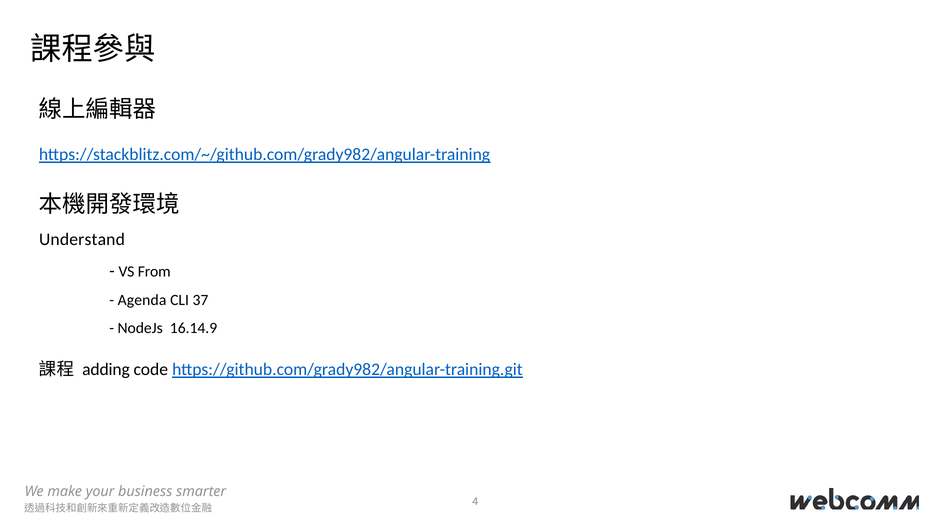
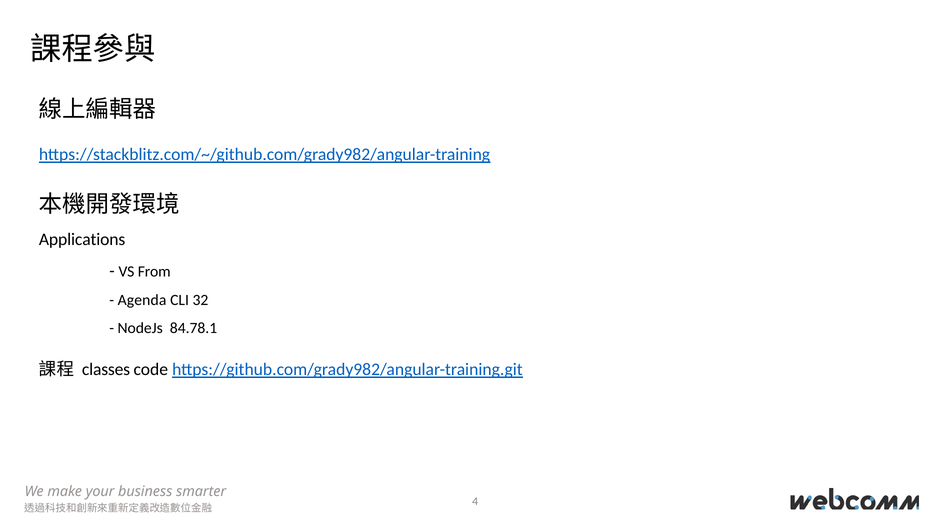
Understand: Understand -> Applications
37: 37 -> 32
16.14.9: 16.14.9 -> 84.78.1
adding: adding -> classes
